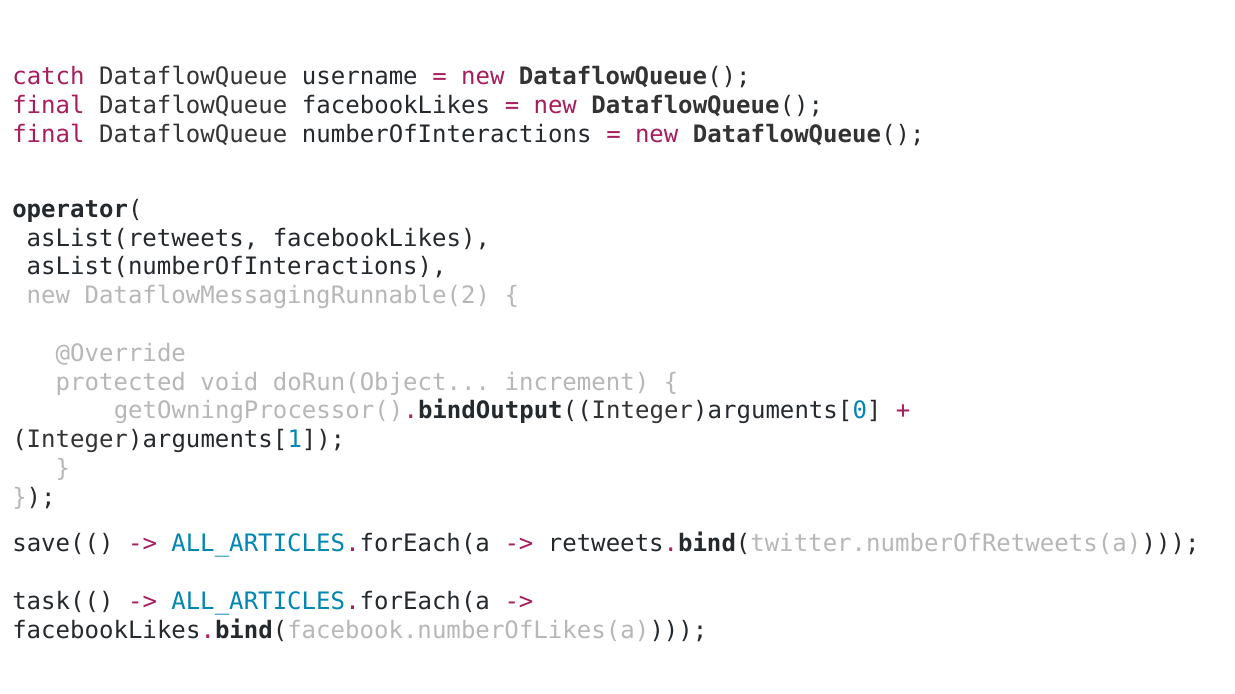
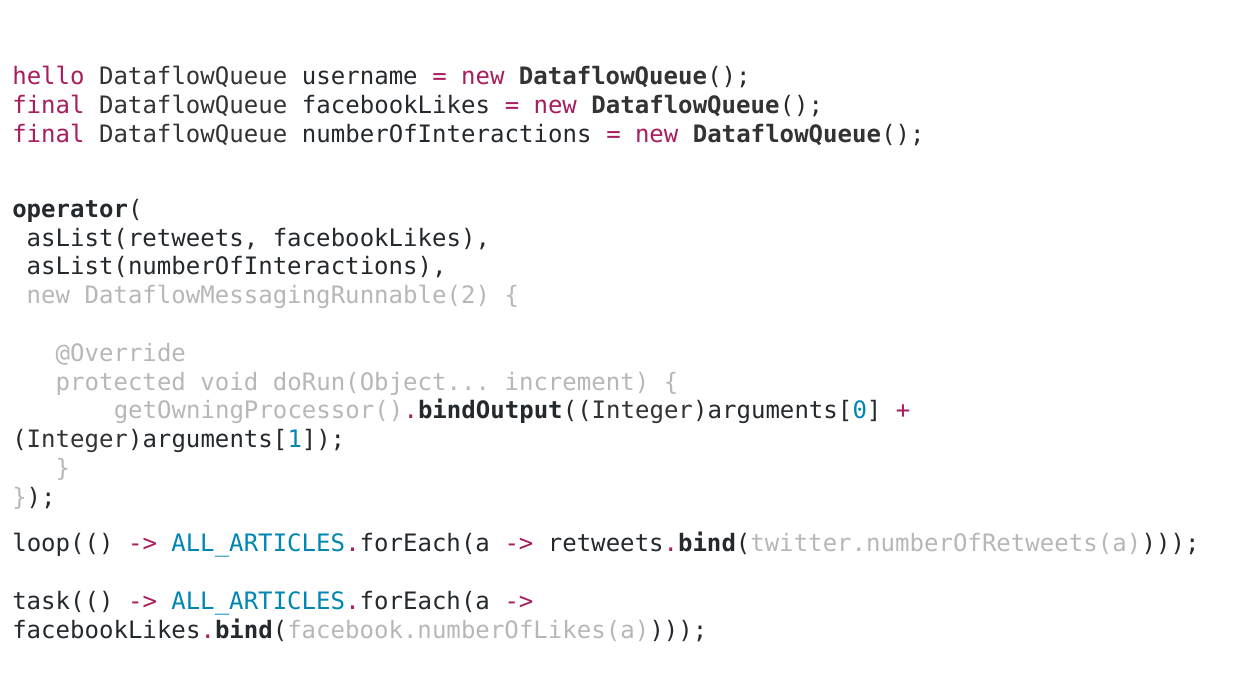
catch: catch -> hello
save((: save(( -> loop((
